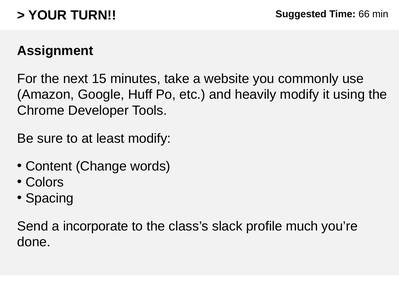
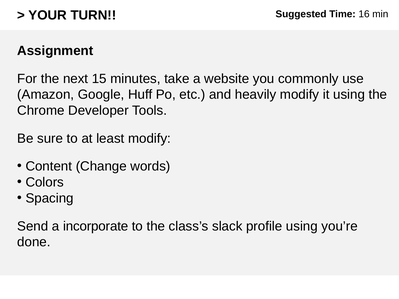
66: 66 -> 16
profile much: much -> using
